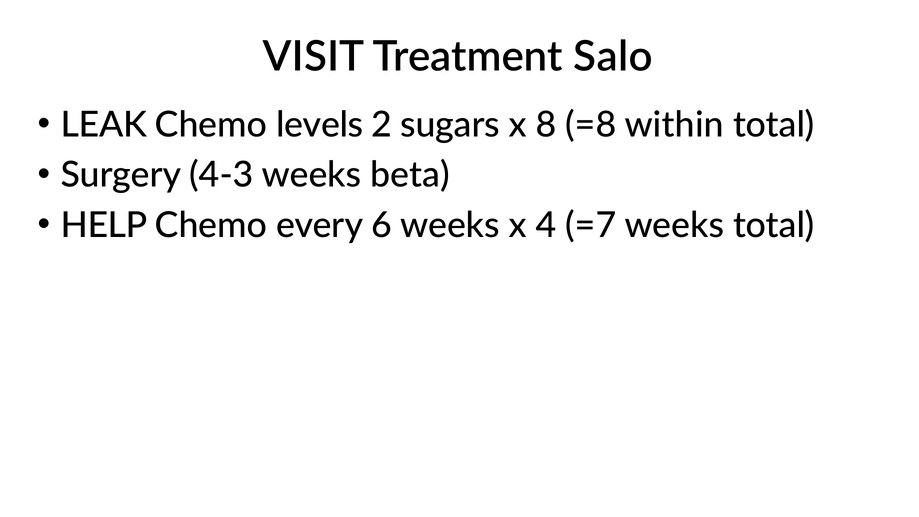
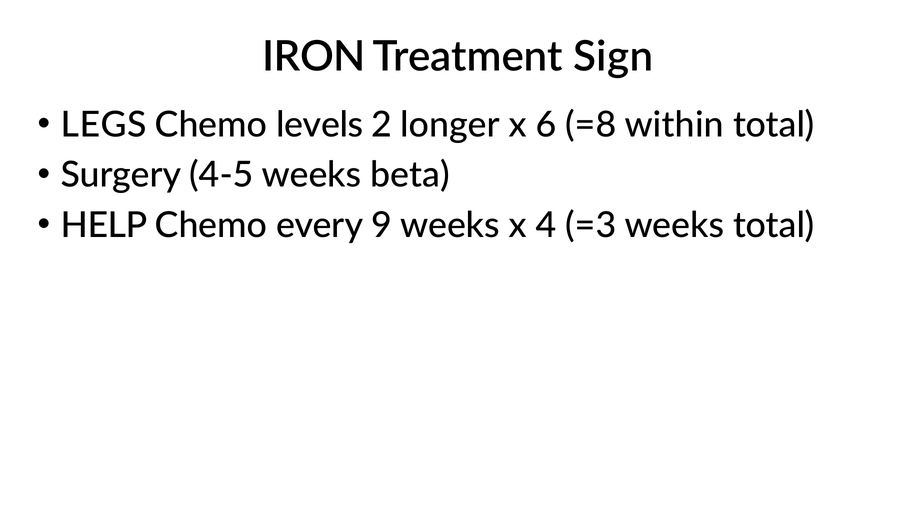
VISIT: VISIT -> IRON
Salo: Salo -> Sign
LEAK: LEAK -> LEGS
sugars: sugars -> longer
8: 8 -> 6
4-3: 4-3 -> 4-5
6: 6 -> 9
=7: =7 -> =3
